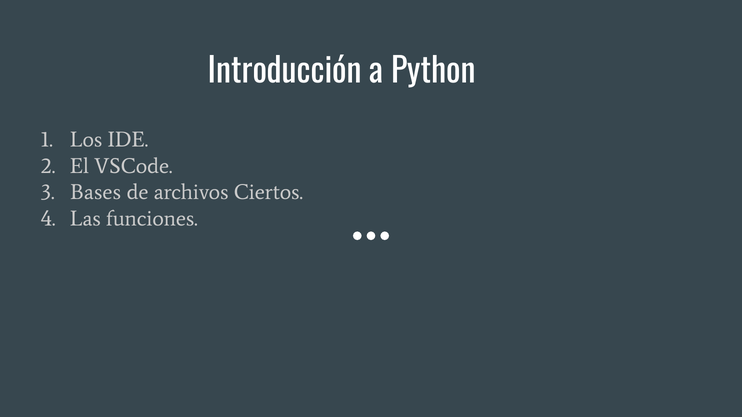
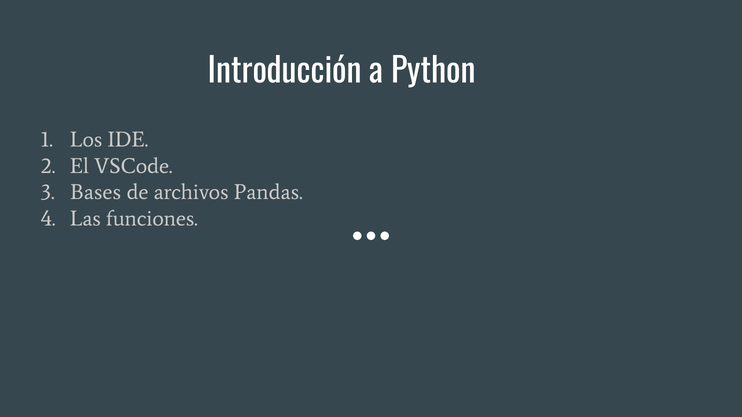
Ciertos: Ciertos -> Pandas
